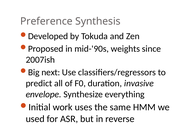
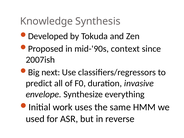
Preference: Preference -> Knowledge
weights: weights -> context
